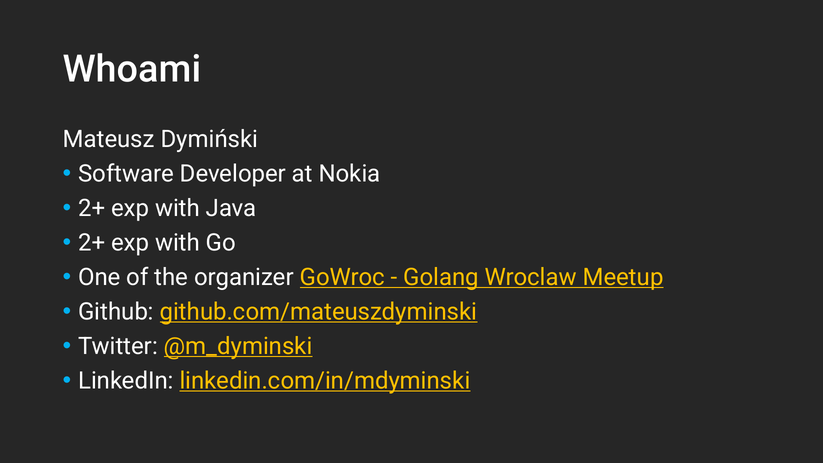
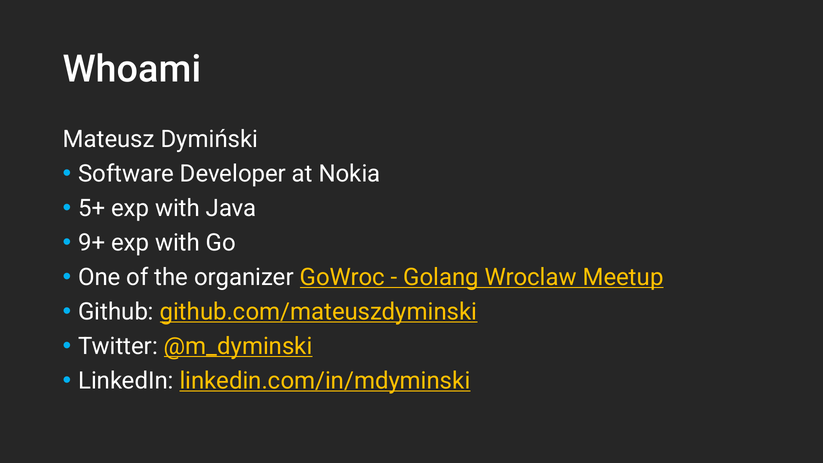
2+ at (92, 208): 2+ -> 5+
2+ at (92, 243): 2+ -> 9+
